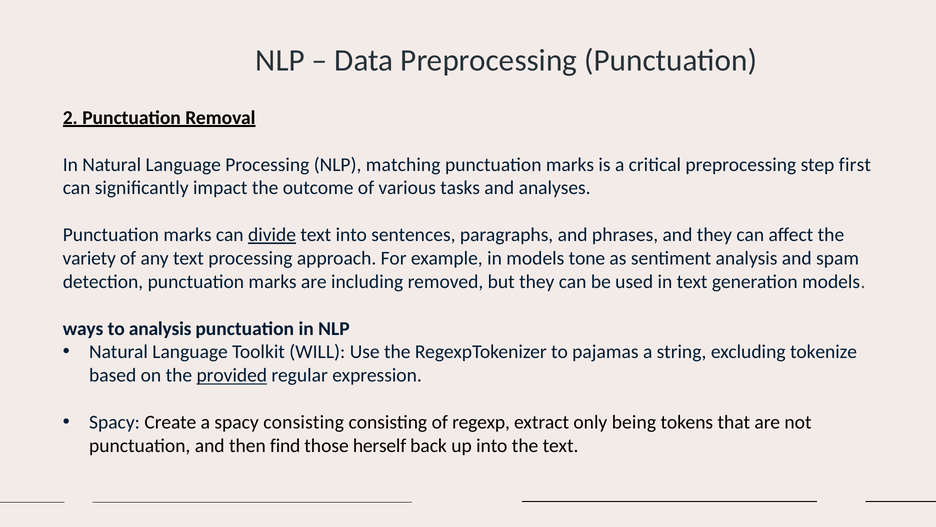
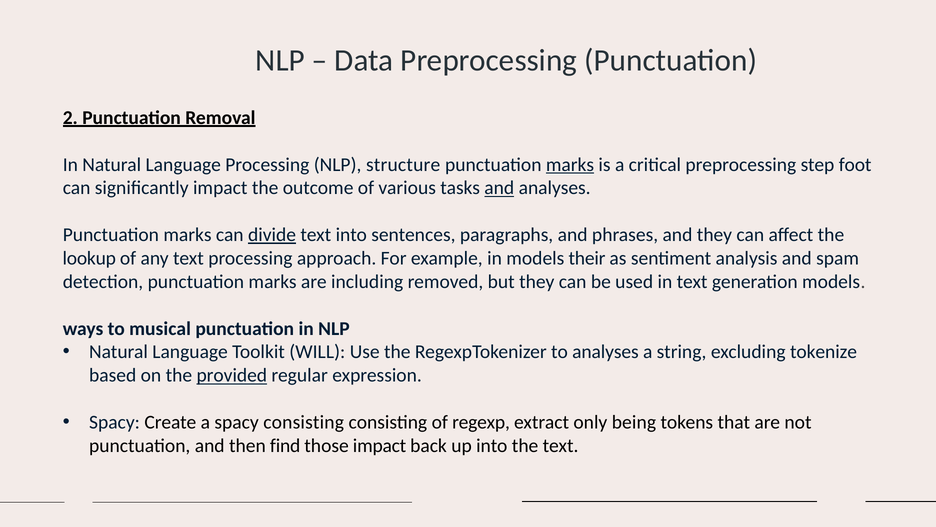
matching: matching -> structure
marks at (570, 164) underline: none -> present
first: first -> foot
and at (499, 188) underline: none -> present
variety: variety -> lookup
tone: tone -> their
to analysis: analysis -> musical
to pajamas: pajamas -> analyses
those herself: herself -> impact
